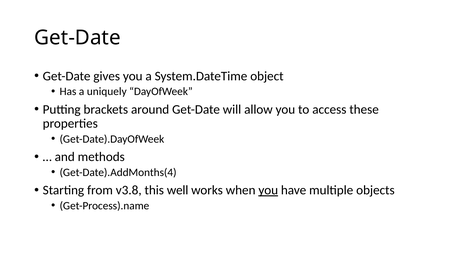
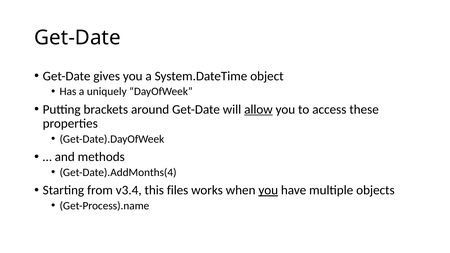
allow underline: none -> present
v3.8: v3.8 -> v3.4
well: well -> files
